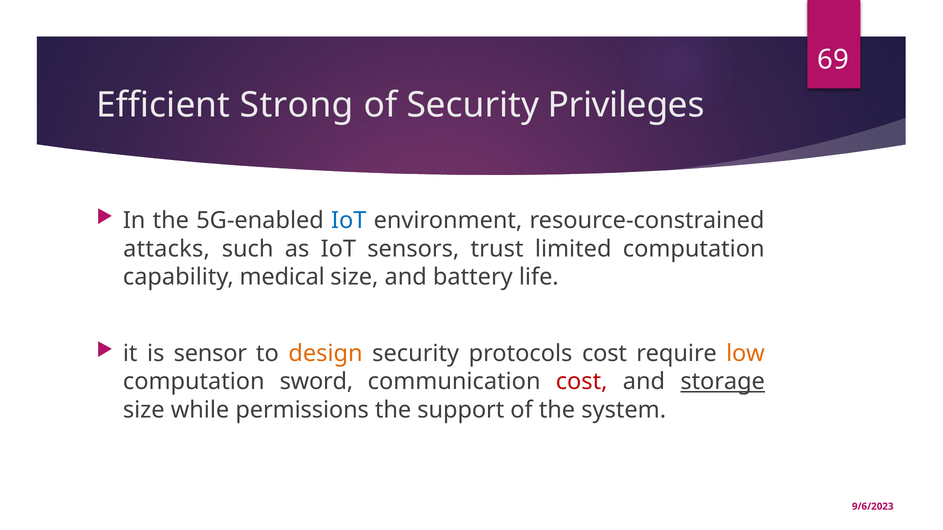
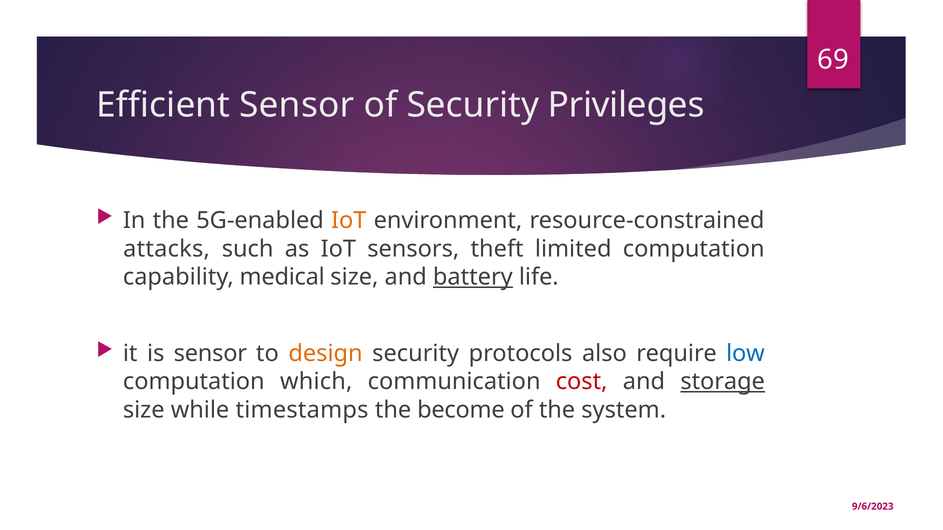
Efficient Strong: Strong -> Sensor
IoT at (349, 221) colour: blue -> orange
trust: trust -> theft
battery underline: none -> present
protocols cost: cost -> also
low colour: orange -> blue
sword: sword -> which
permissions: permissions -> timestamps
support: support -> become
